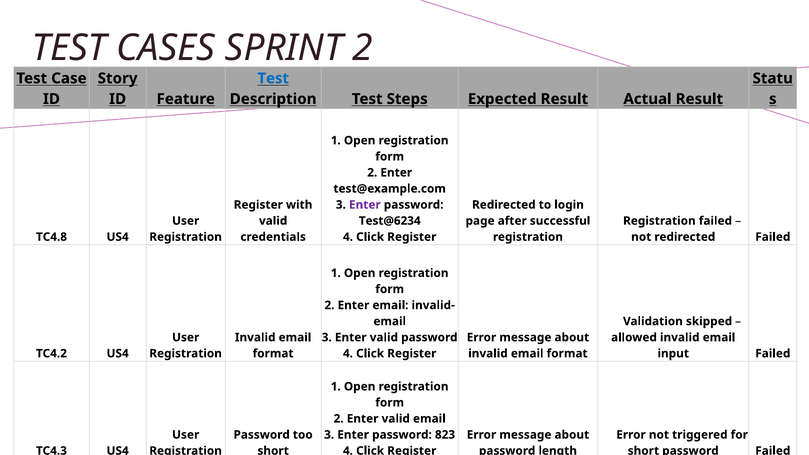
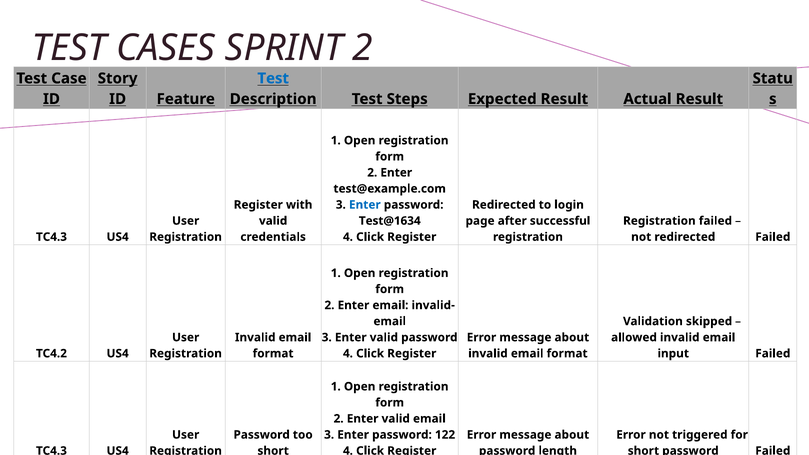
Enter at (365, 205) colour: purple -> blue
Test@6234: Test@6234 -> Test@1634
TC4.8 at (51, 237): TC4.8 -> TC4.3
823: 823 -> 122
